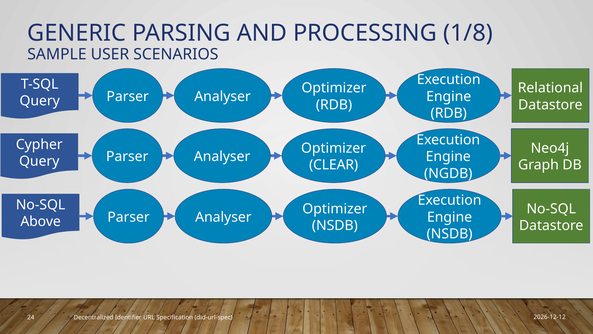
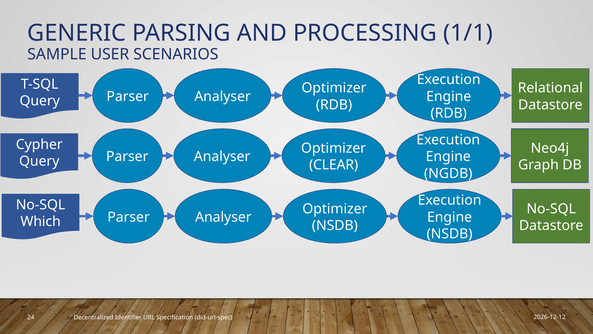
1/8: 1/8 -> 1/1
Above: Above -> Which
